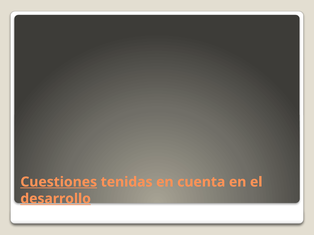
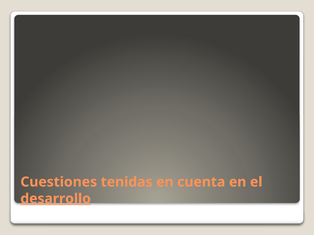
Cuestiones underline: present -> none
